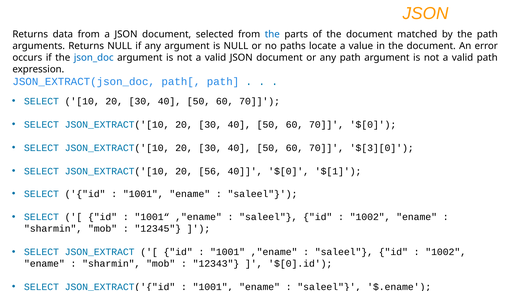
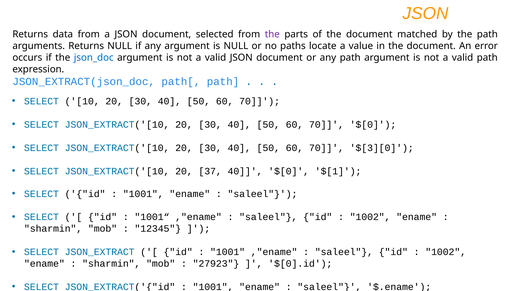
the at (272, 34) colour: blue -> purple
56: 56 -> 37
12343: 12343 -> 27923
